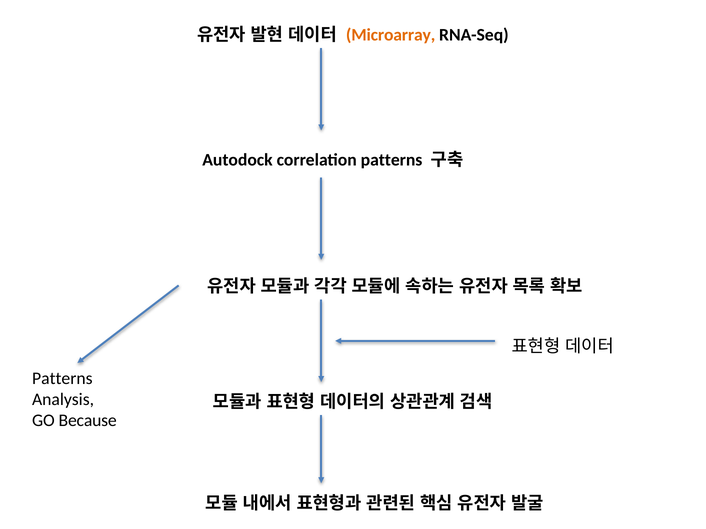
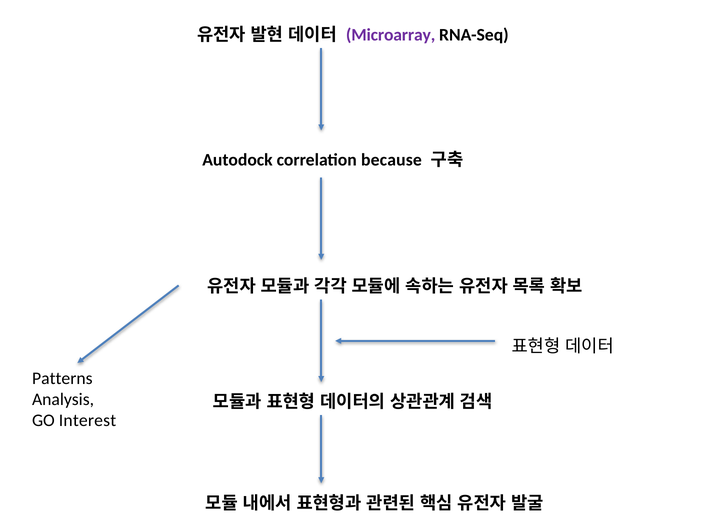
Microarray colour: orange -> purple
correlation patterns: patterns -> because
Because: Because -> Interest
